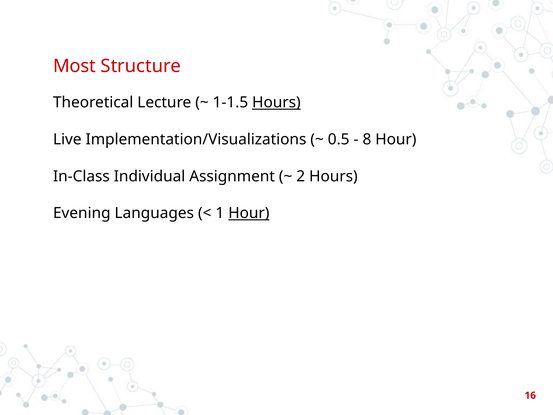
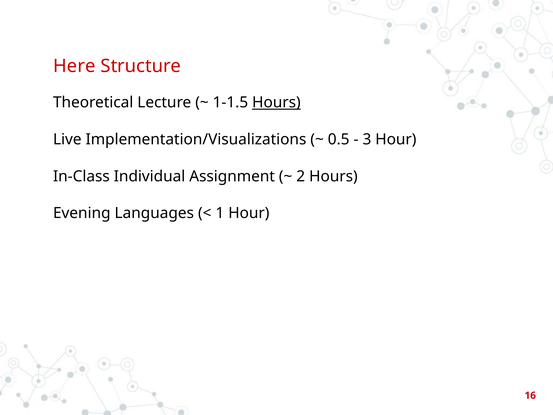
Most: Most -> Here
8: 8 -> 3
Hour at (249, 213) underline: present -> none
